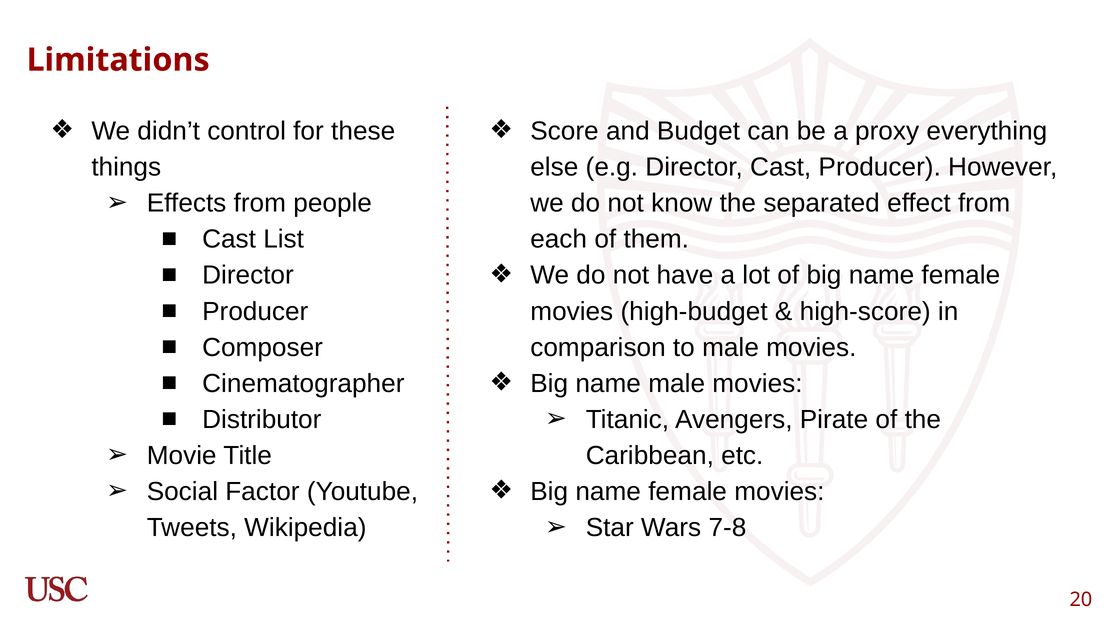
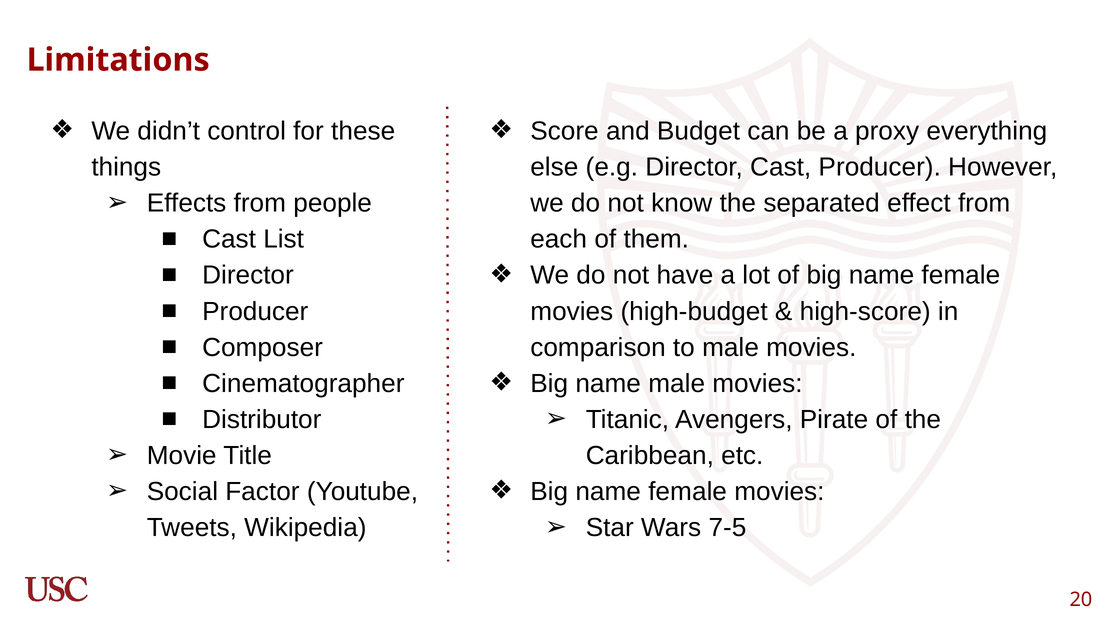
7-8: 7-8 -> 7-5
